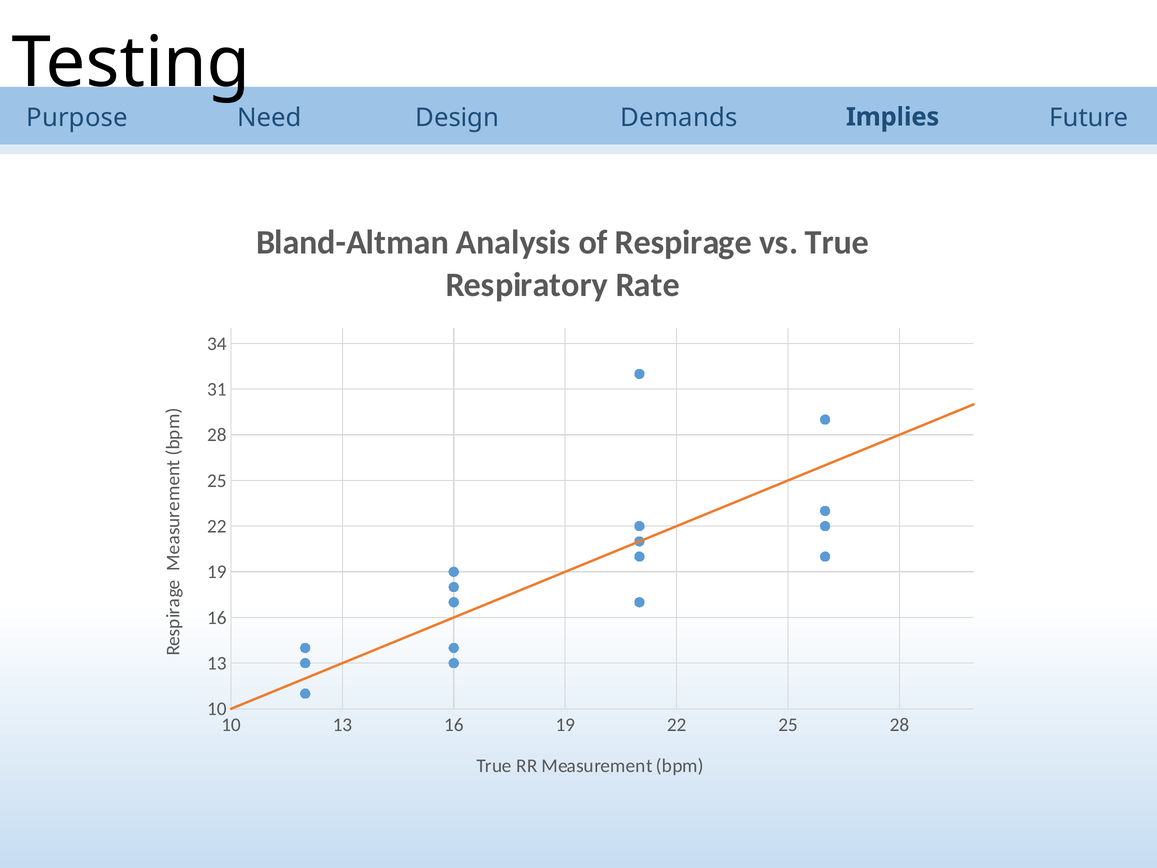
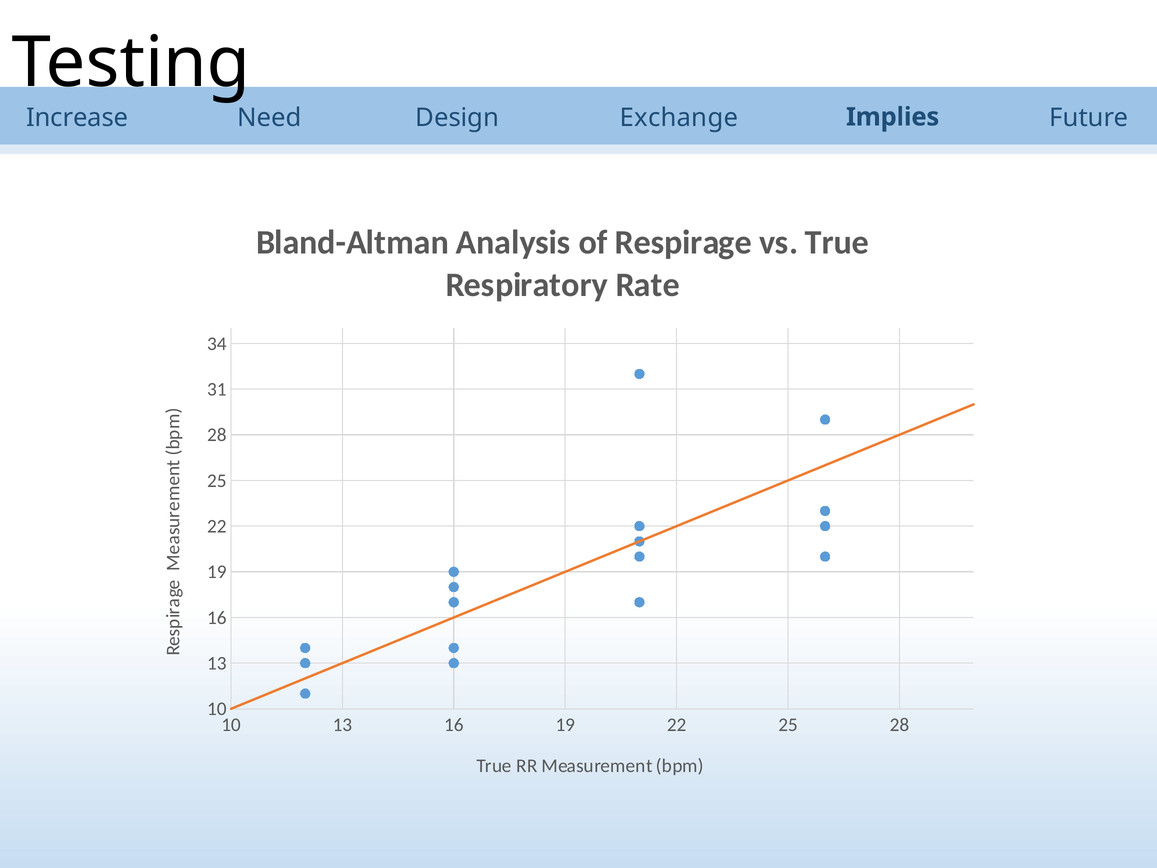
Purpose: Purpose -> Increase
Demands: Demands -> Exchange
